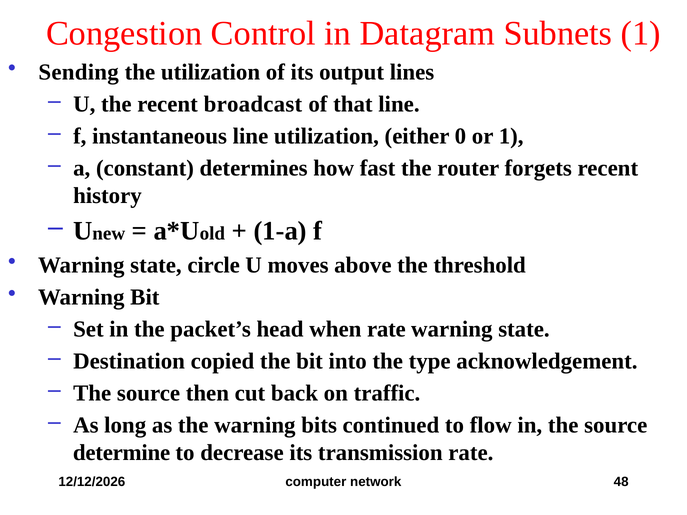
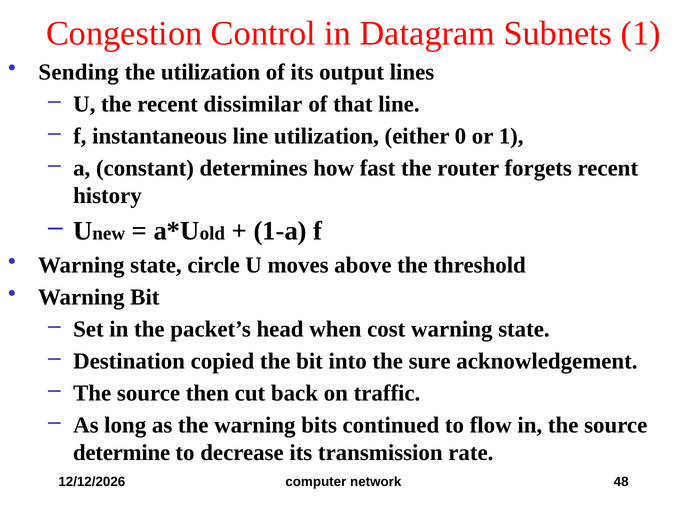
broadcast: broadcast -> dissimilar
when rate: rate -> cost
type: type -> sure
